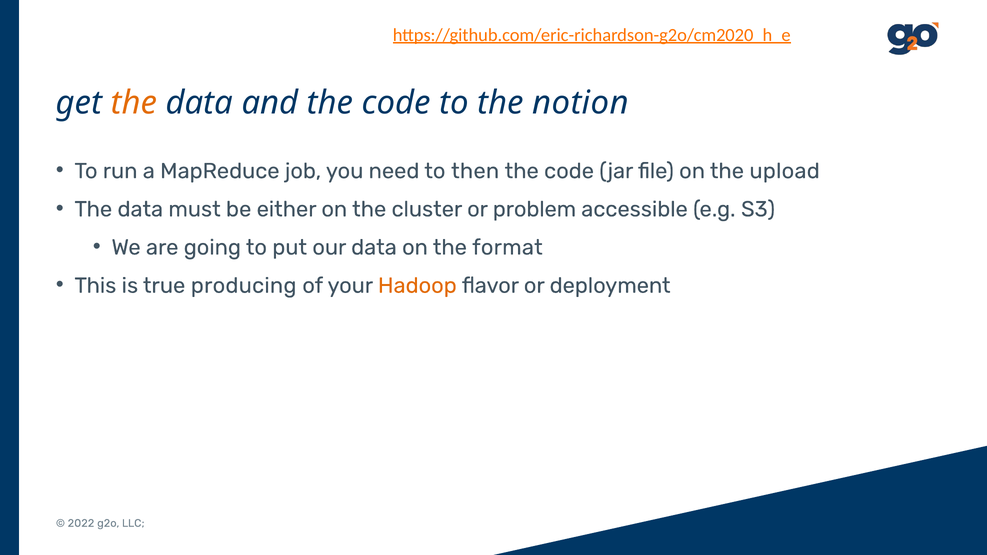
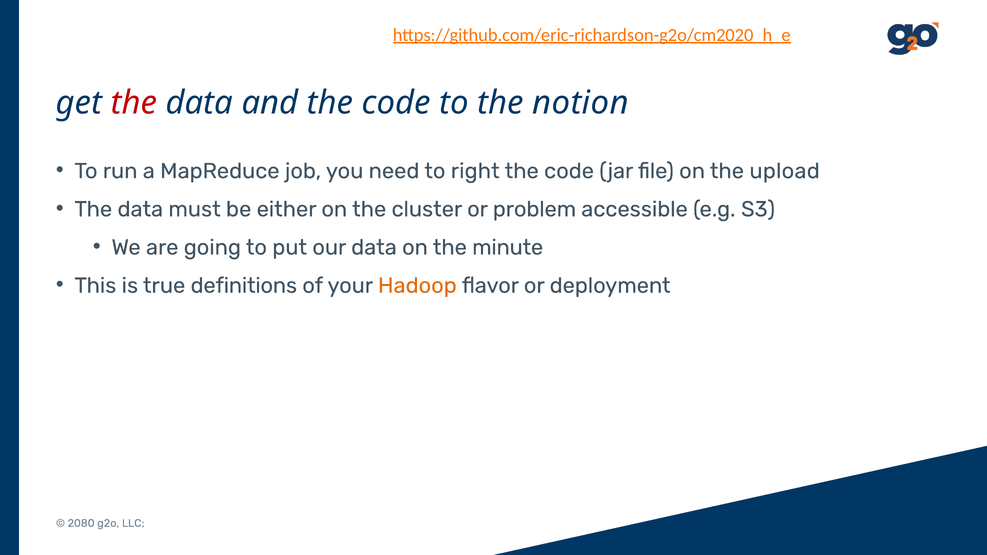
the at (134, 103) colour: orange -> red
then: then -> right
format: format -> minute
producing: producing -> definitions
2022: 2022 -> 2080
